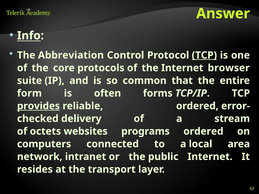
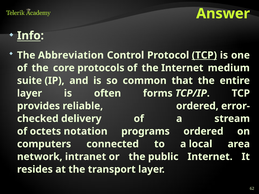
browser: browser -> medium
form at (29, 93): form -> layer
provides underline: present -> none
websites: websites -> notation
